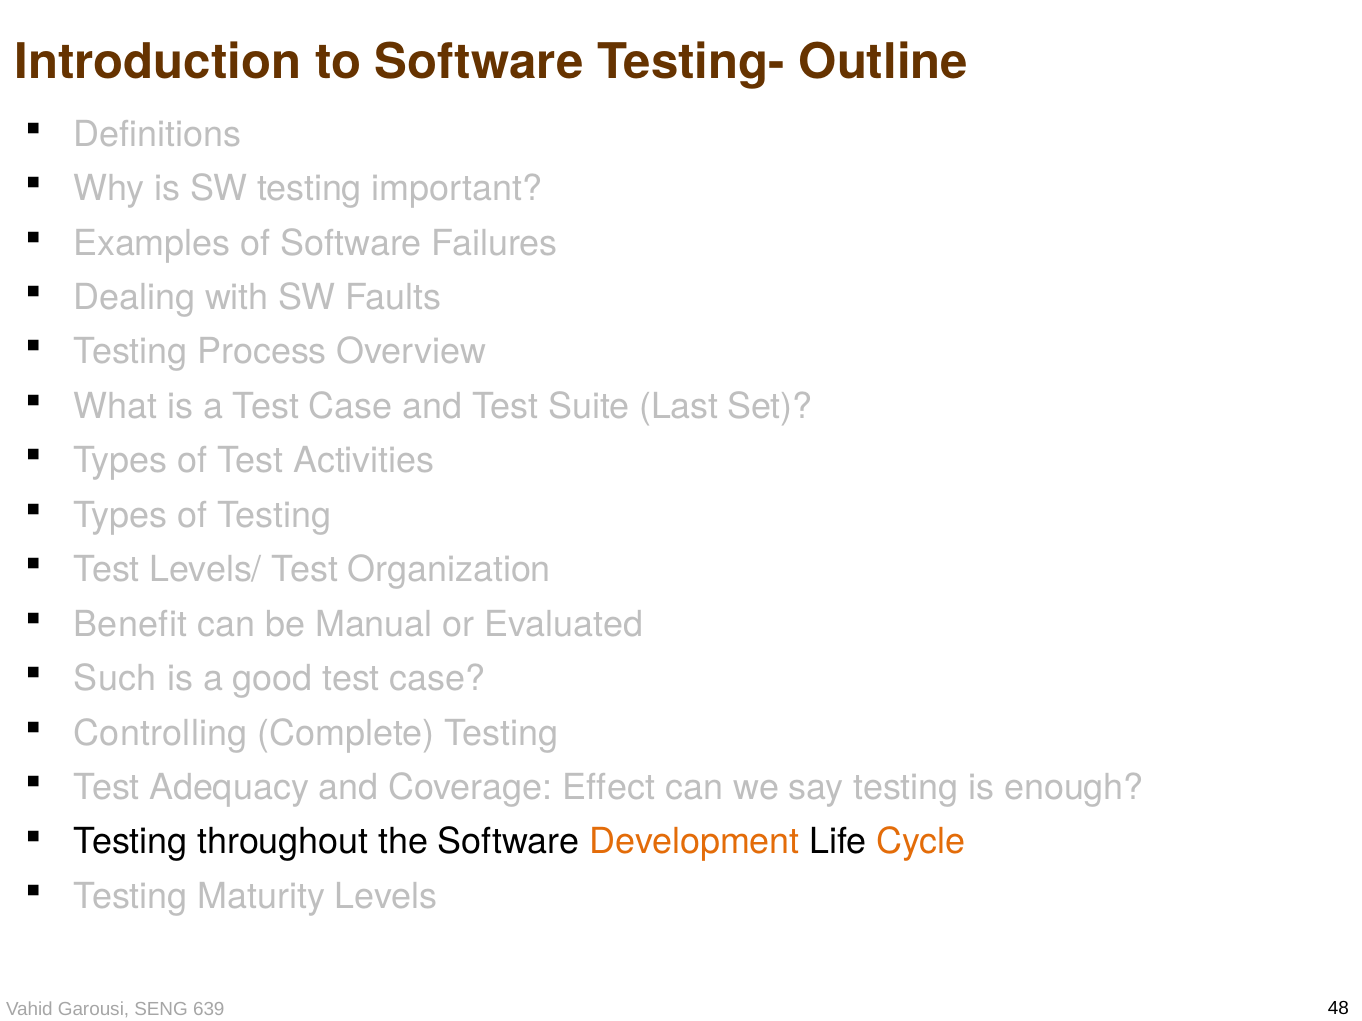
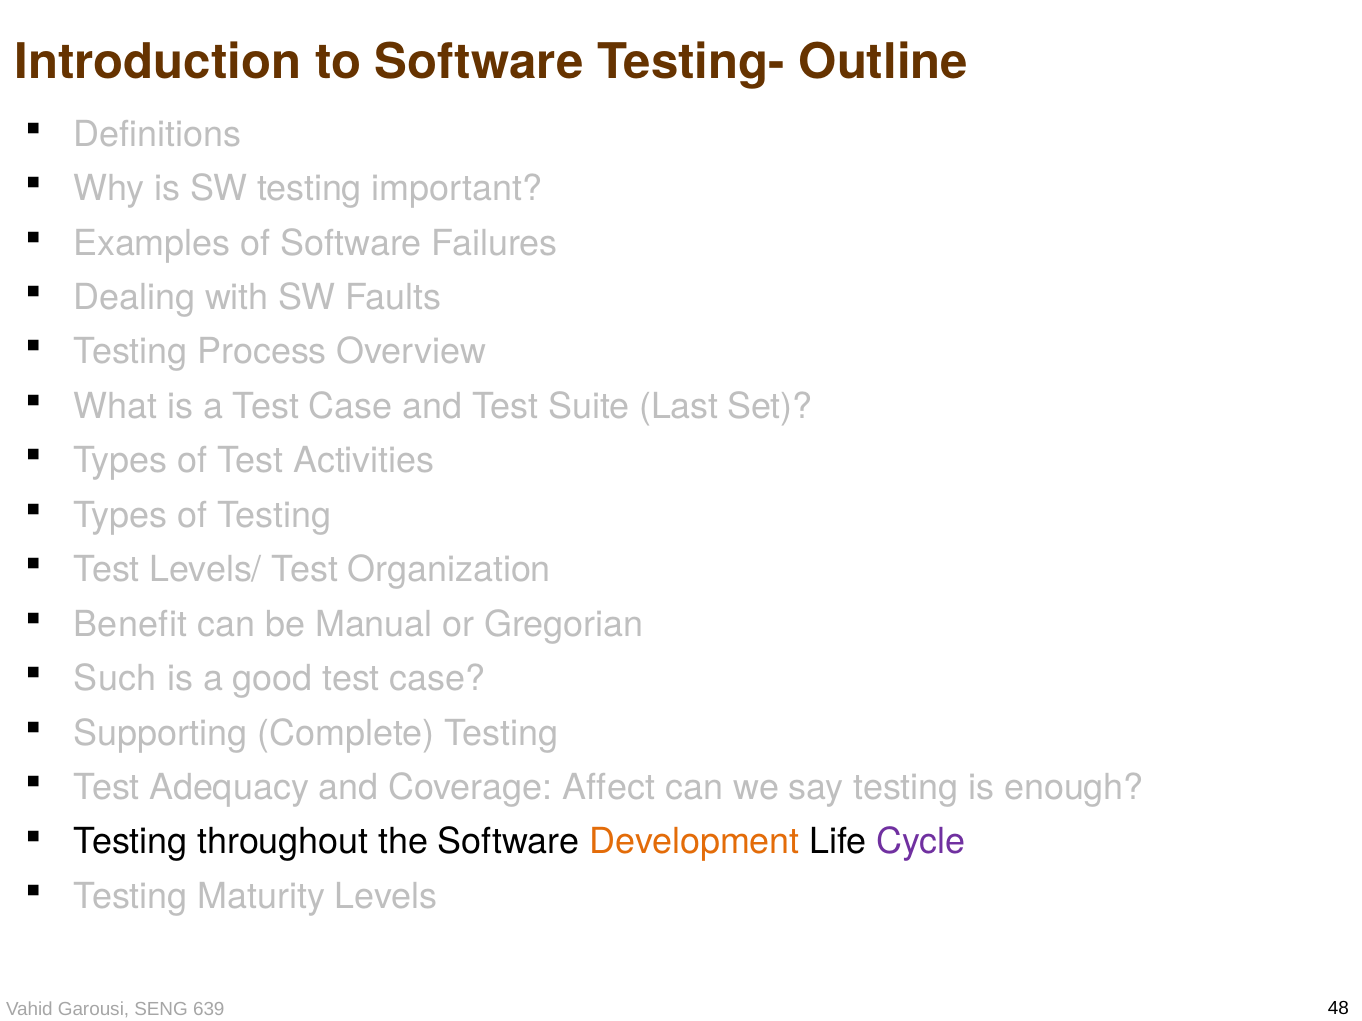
Evaluated: Evaluated -> Gregorian
Controlling: Controlling -> Supporting
Effect: Effect -> Affect
Cycle colour: orange -> purple
